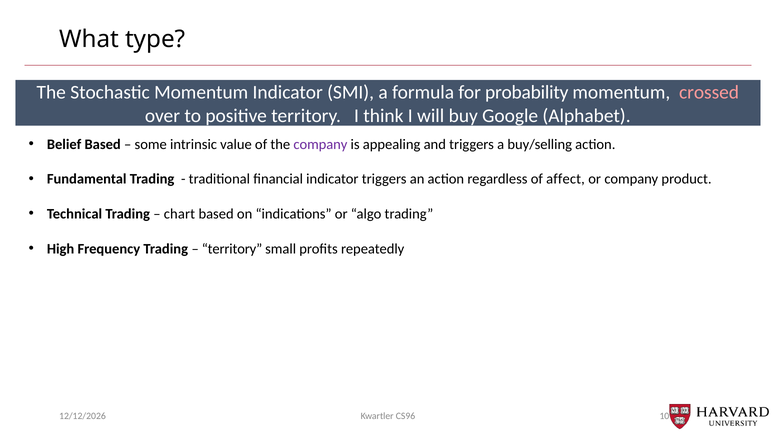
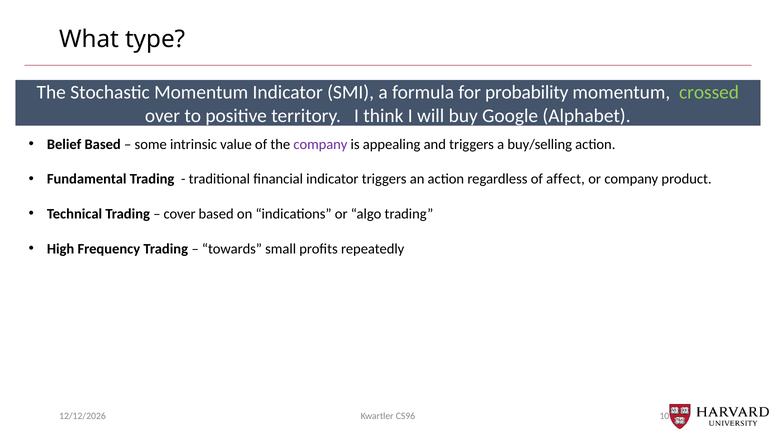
crossed colour: pink -> light green
chart: chart -> cover
territory at (232, 249): territory -> towards
